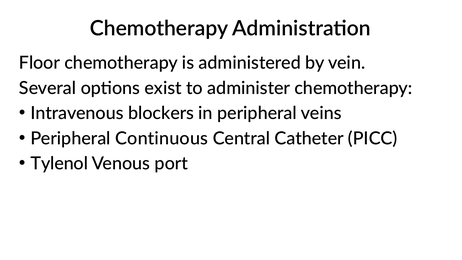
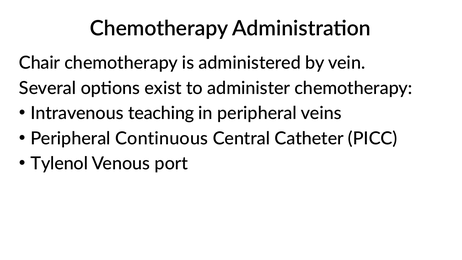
Floor: Floor -> Chair
blockers: blockers -> teaching
